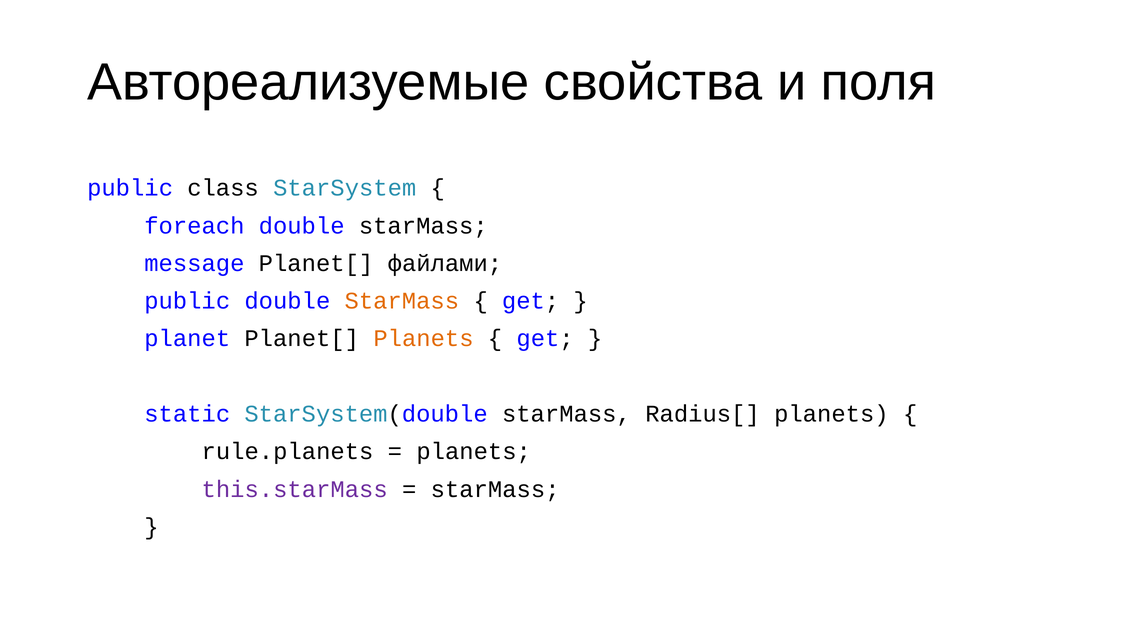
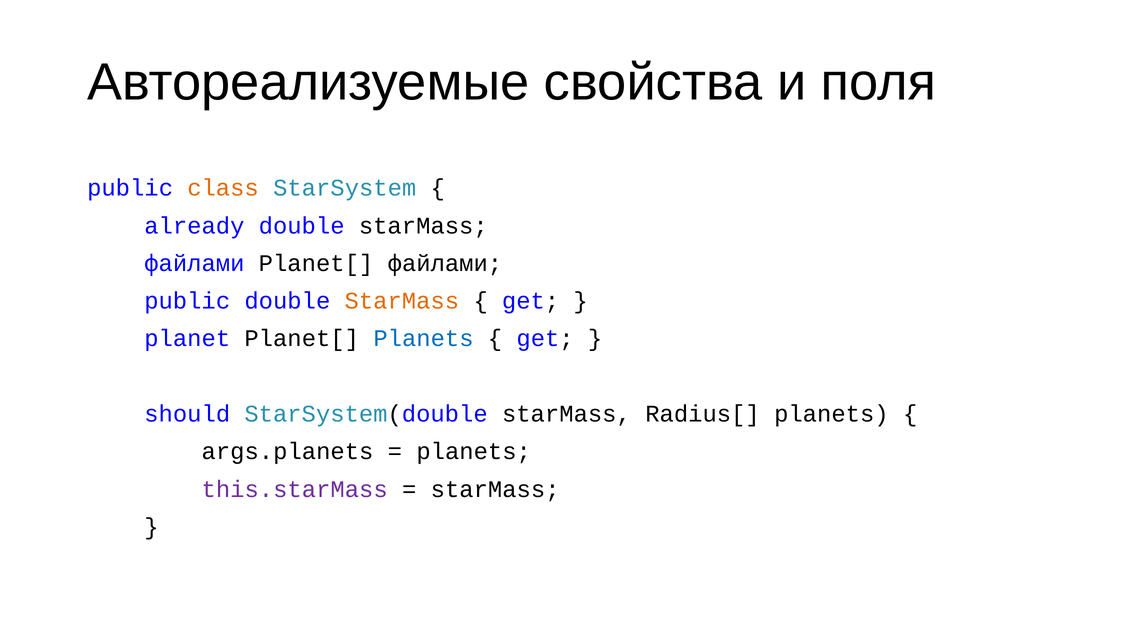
class colour: black -> orange
foreach: foreach -> already
message at (194, 263): message -> файлами
Planets at (423, 339) colour: orange -> blue
static: static -> should
rule.planets: rule.planets -> args.planets
